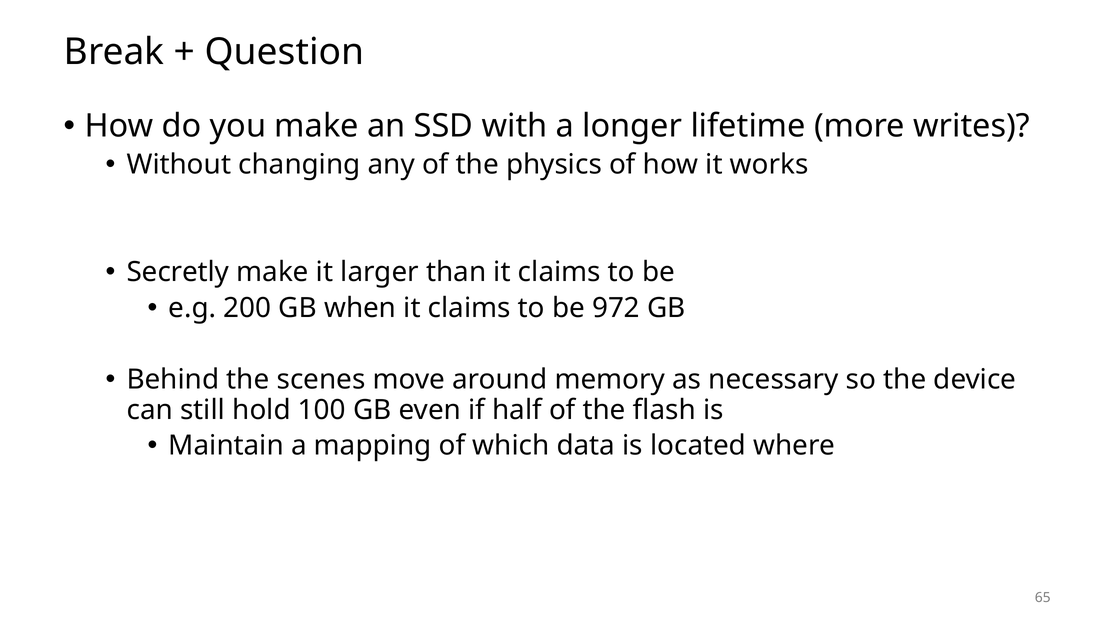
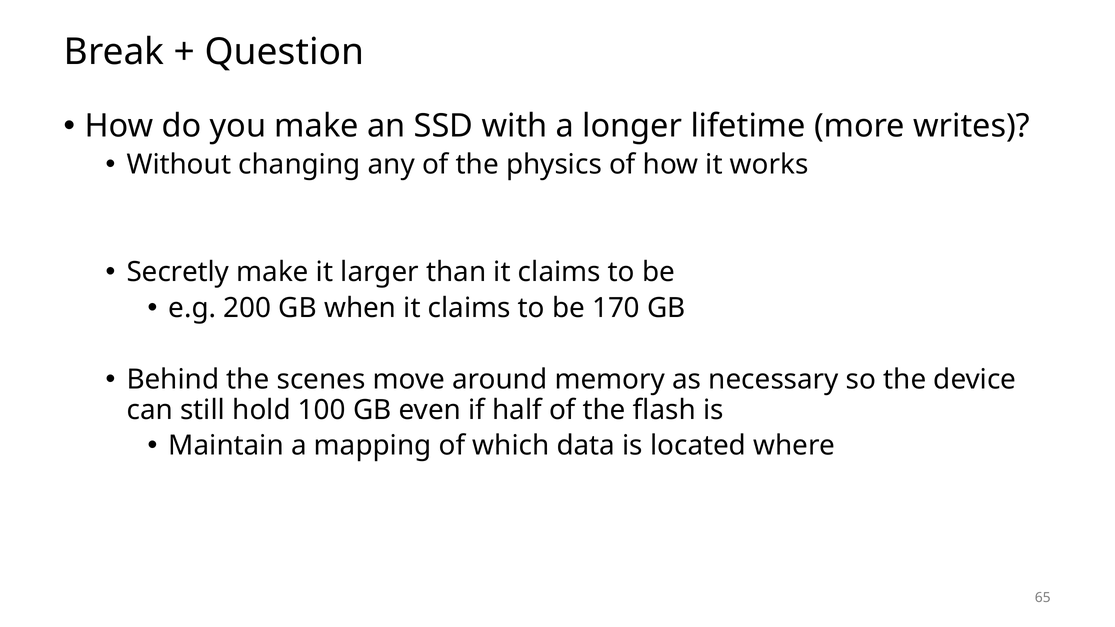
972: 972 -> 170
